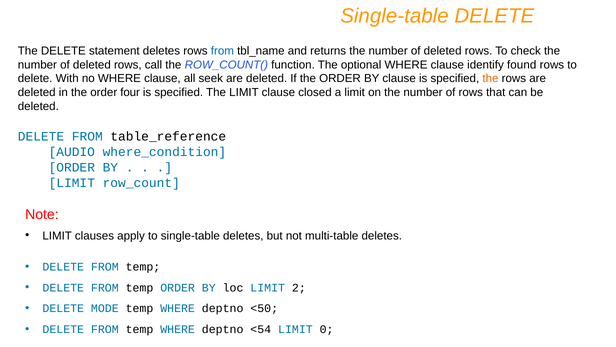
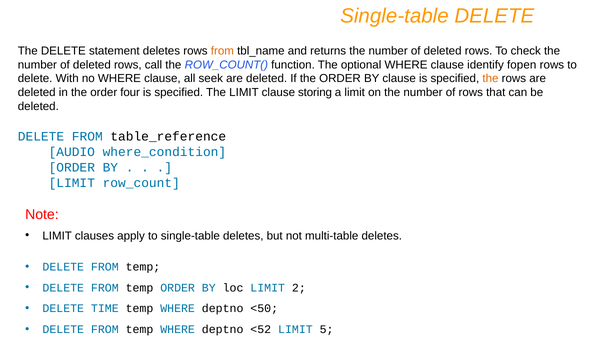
from at (222, 51) colour: blue -> orange
found: found -> fopen
closed: closed -> storing
MODE: MODE -> TIME
<54: <54 -> <52
0: 0 -> 5
